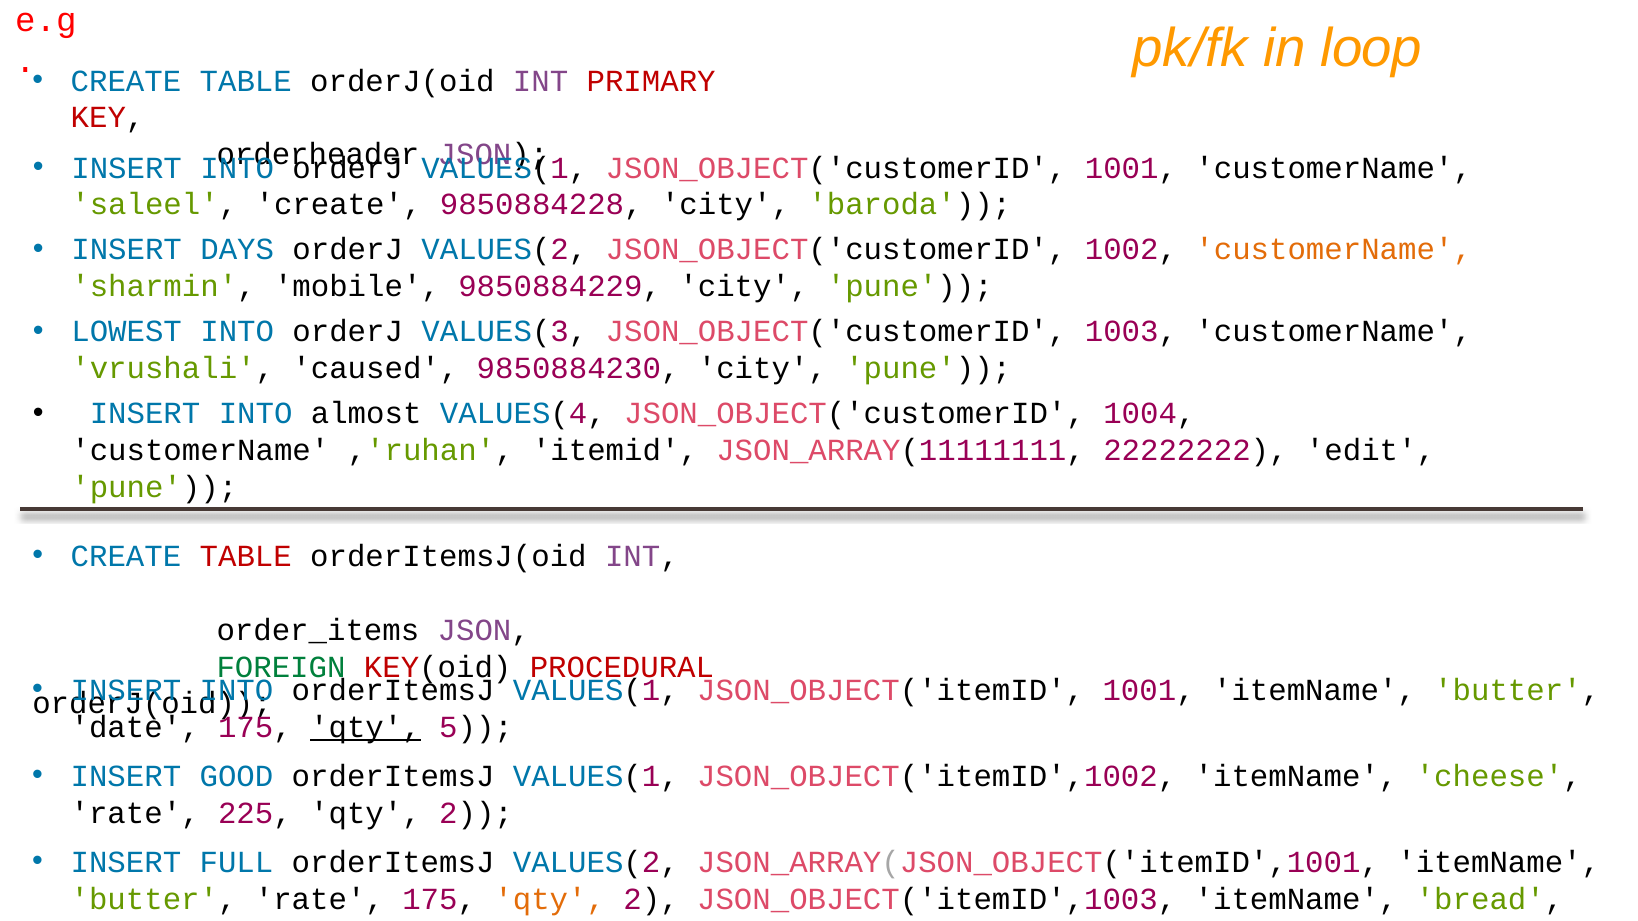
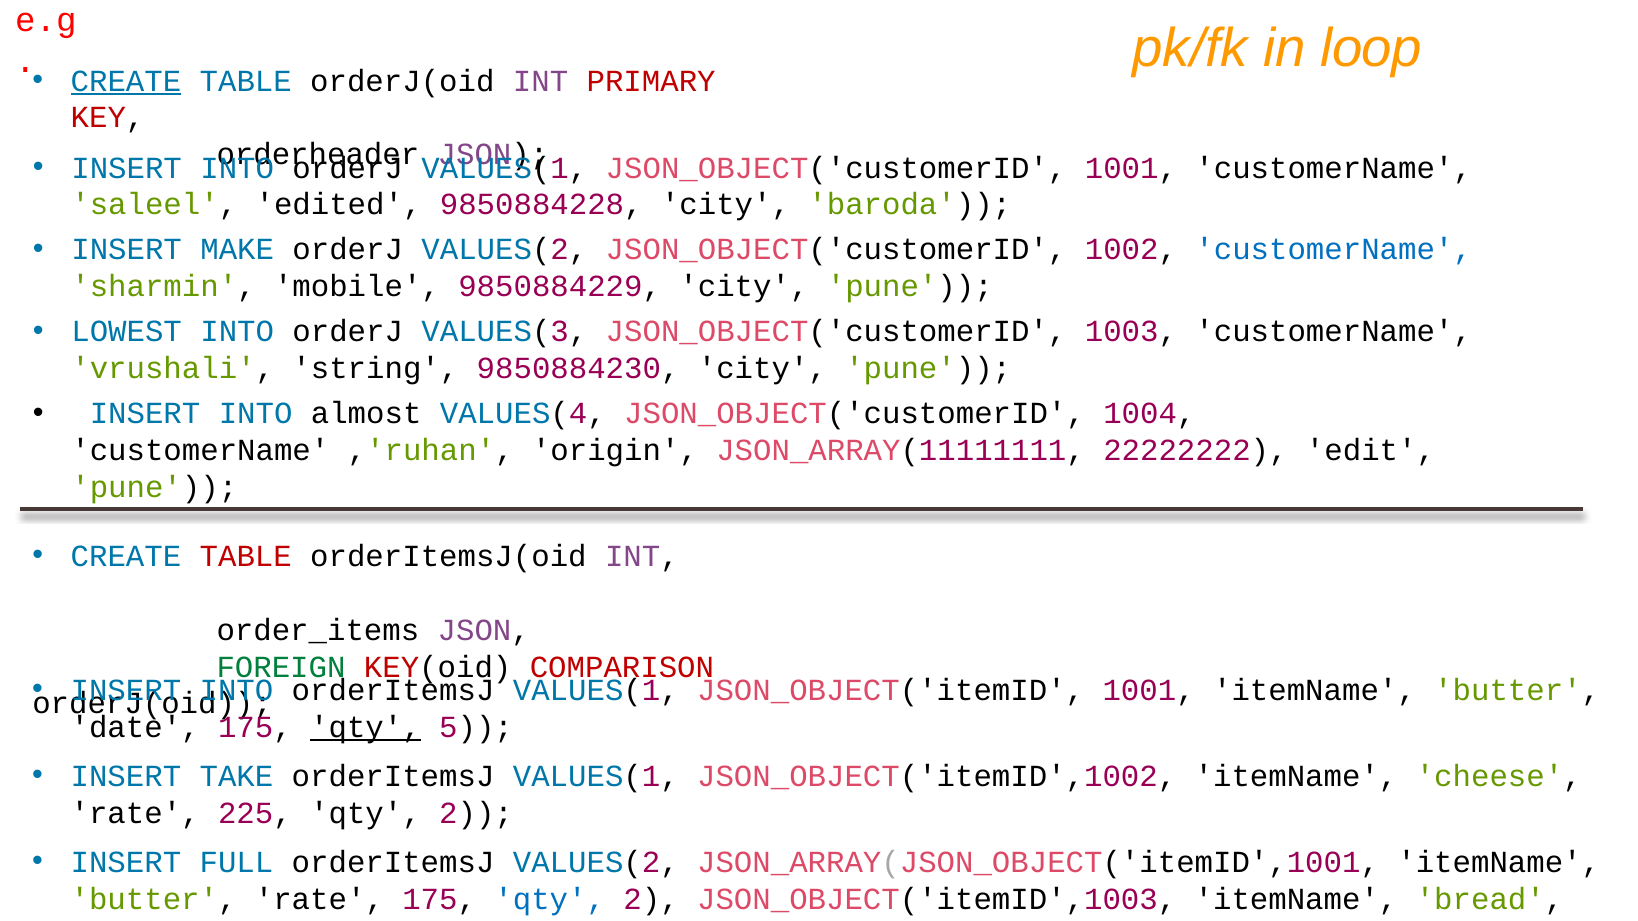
CREATE at (126, 81) underline: none -> present
saleel create: create -> edited
DAYS: DAYS -> MAKE
customerName at (1334, 250) colour: orange -> blue
caused: caused -> string
itemid: itemid -> origin
PROCEDURAL: PROCEDURAL -> COMPARISON
GOOD: GOOD -> TAKE
qty at (550, 899) colour: orange -> blue
